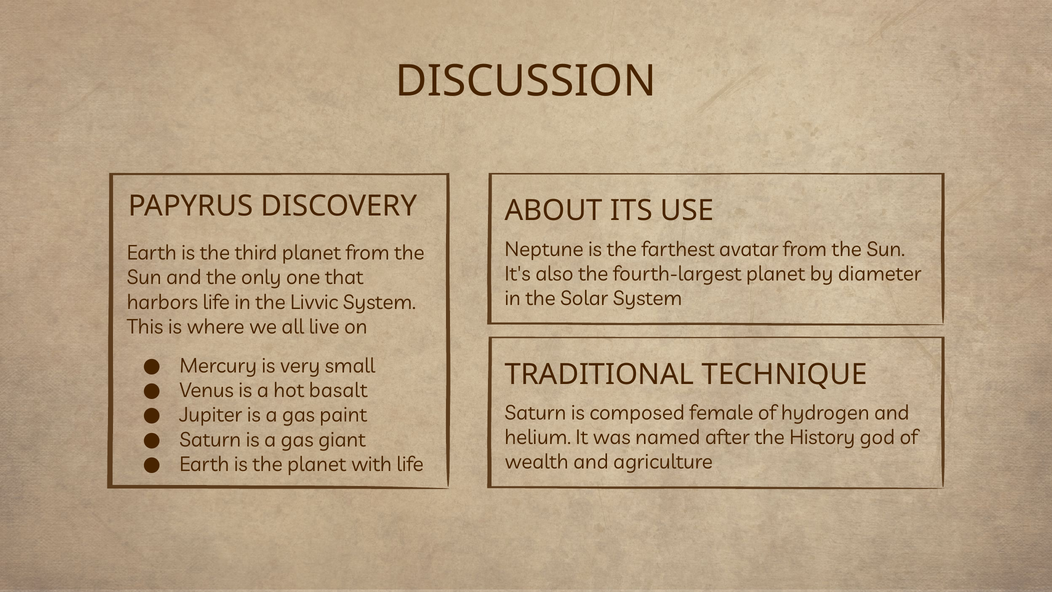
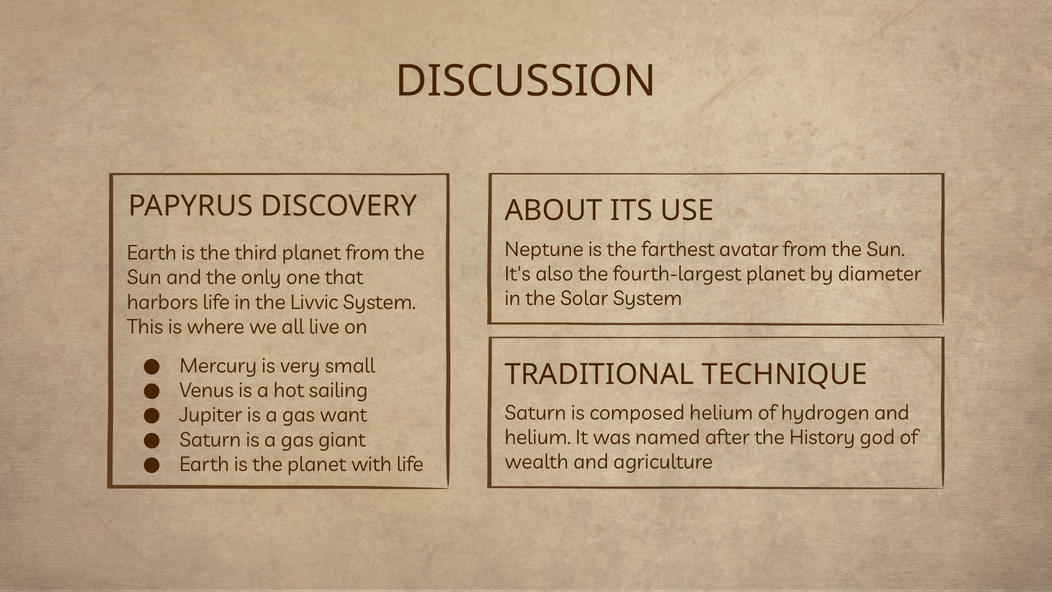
basalt: basalt -> sailing
composed female: female -> helium
paint: paint -> want
